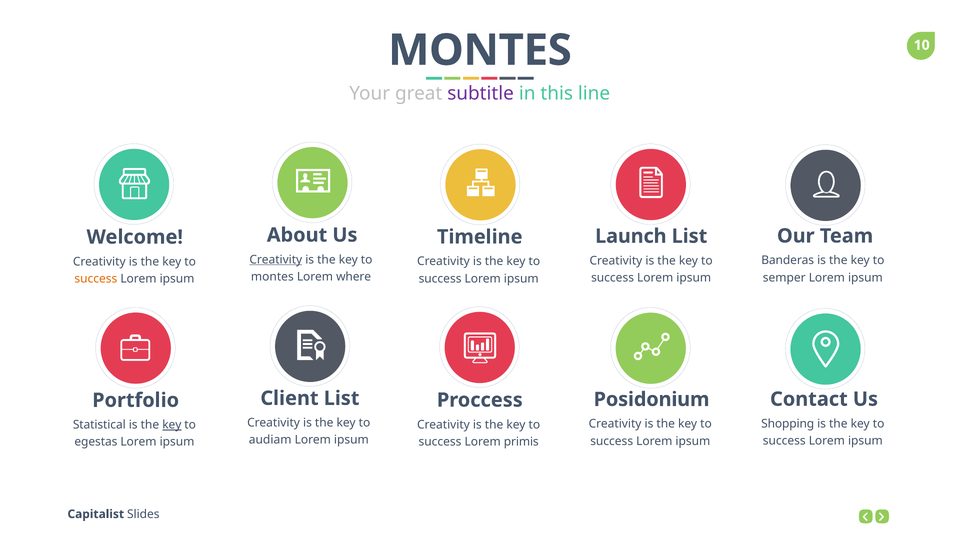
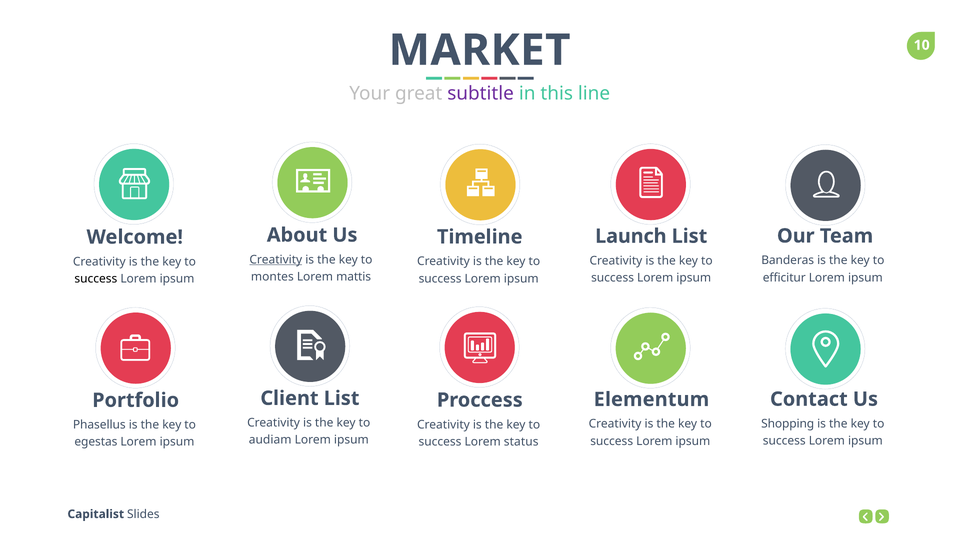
MONTES at (480, 50): MONTES -> MARKET
where: where -> mattis
semper: semper -> efficitur
success at (96, 279) colour: orange -> black
Posidonium: Posidonium -> Elementum
Statistical: Statistical -> Phasellus
key at (172, 425) underline: present -> none
primis: primis -> status
